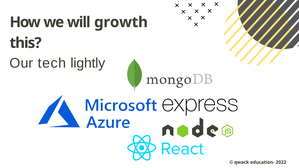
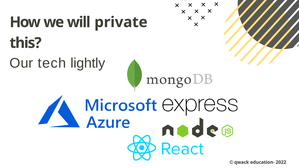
growth: growth -> private
